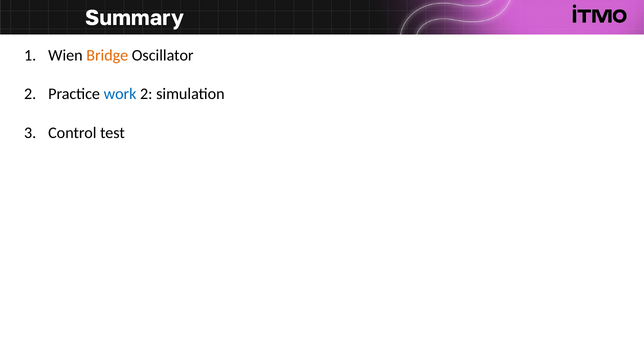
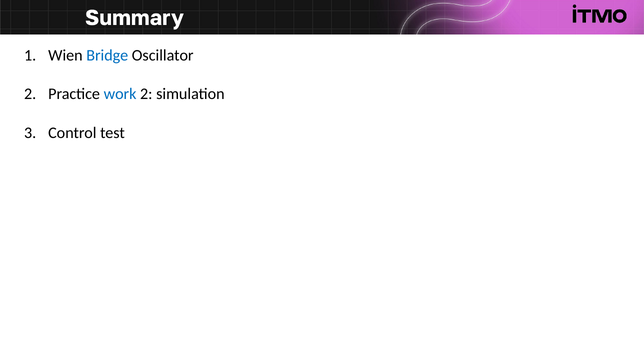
Bridge colour: orange -> blue
